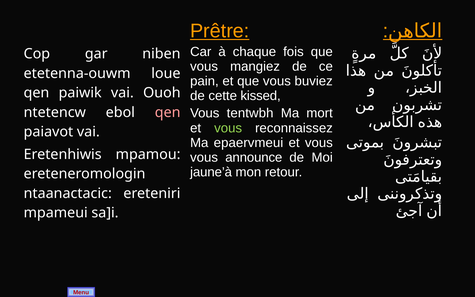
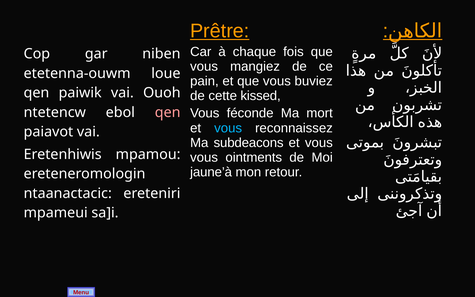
tentwbh: tentwbh -> féconde
vous at (228, 128) colour: light green -> light blue
epaervmeui: epaervmeui -> subdeacons
announce: announce -> ointments
